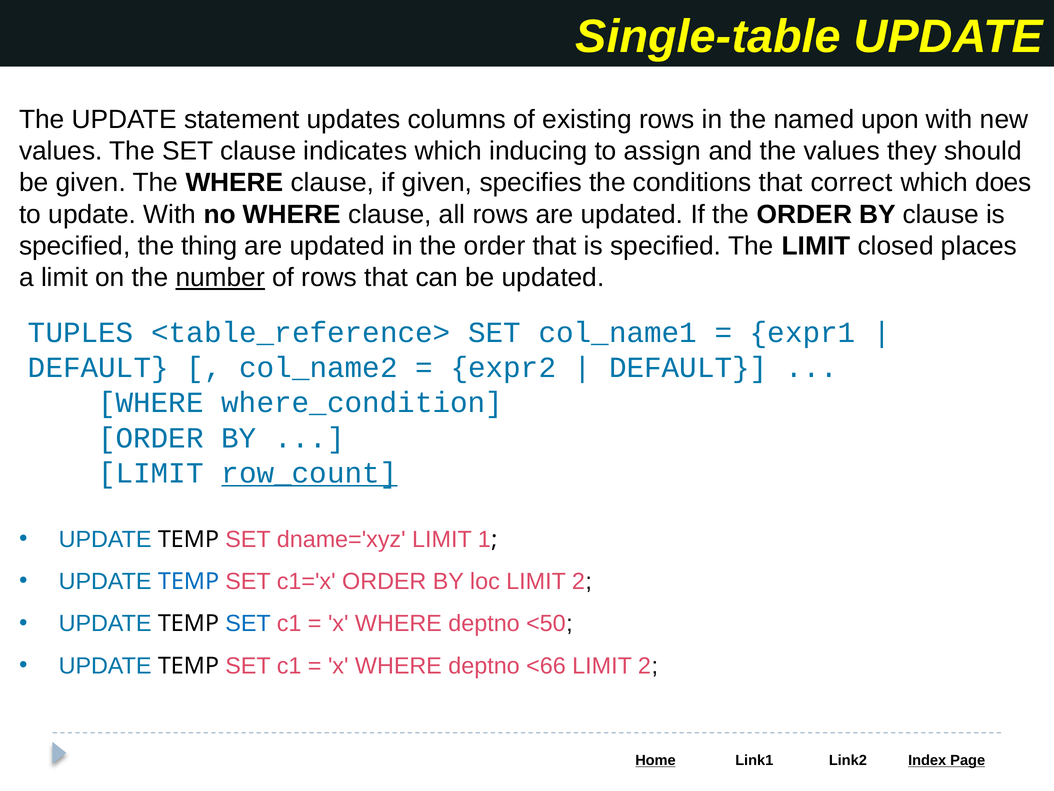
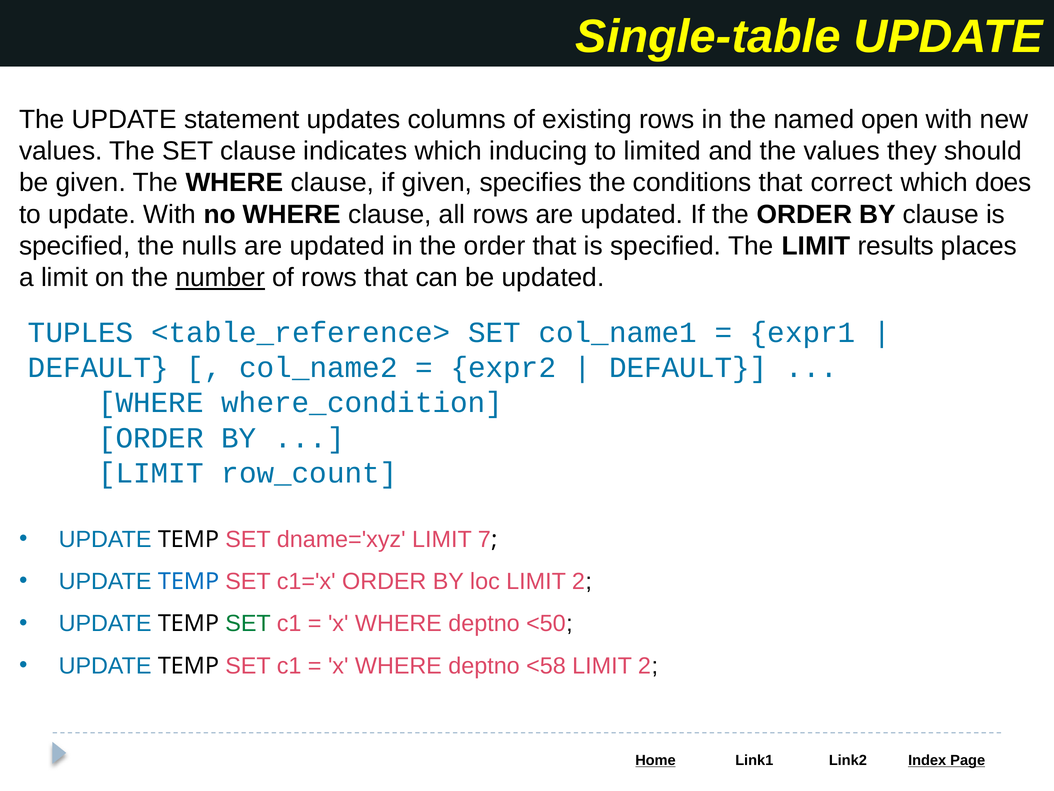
upon: upon -> open
assign: assign -> limited
thing: thing -> nulls
closed: closed -> results
row_count underline: present -> none
1: 1 -> 7
SET at (248, 623) colour: blue -> green
<66: <66 -> <58
